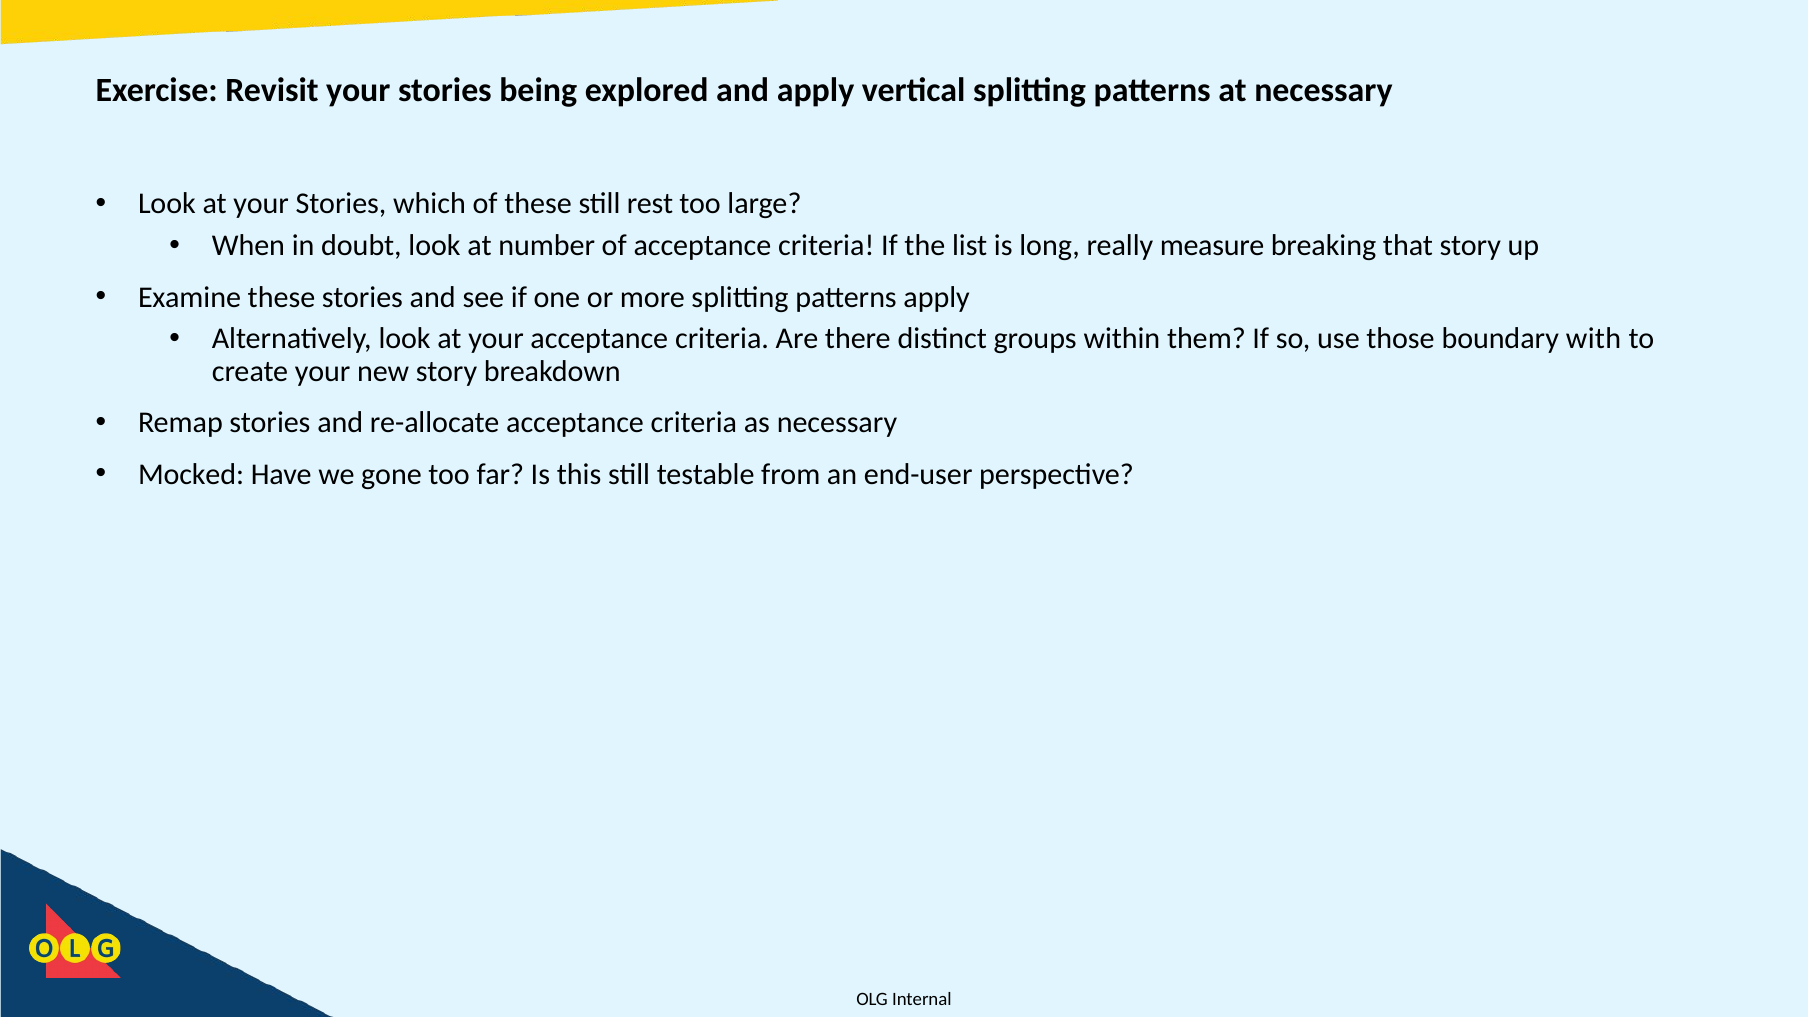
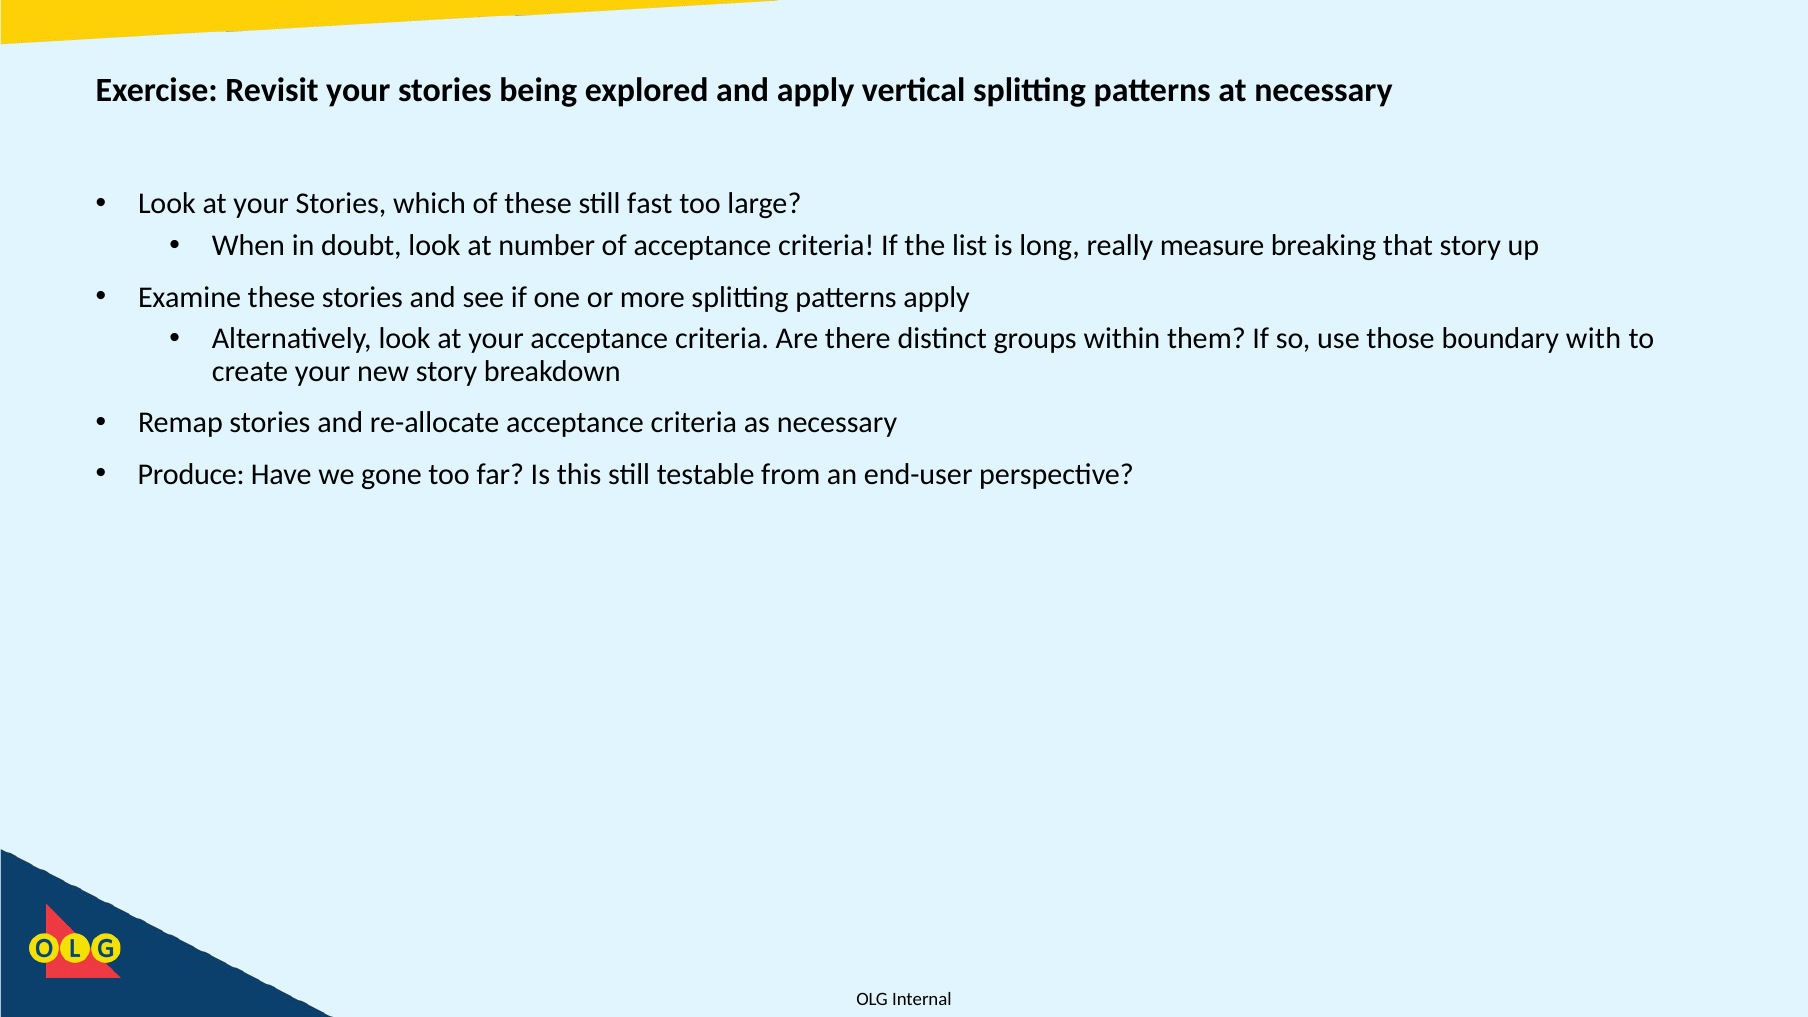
rest: rest -> fast
Mocked: Mocked -> Produce
